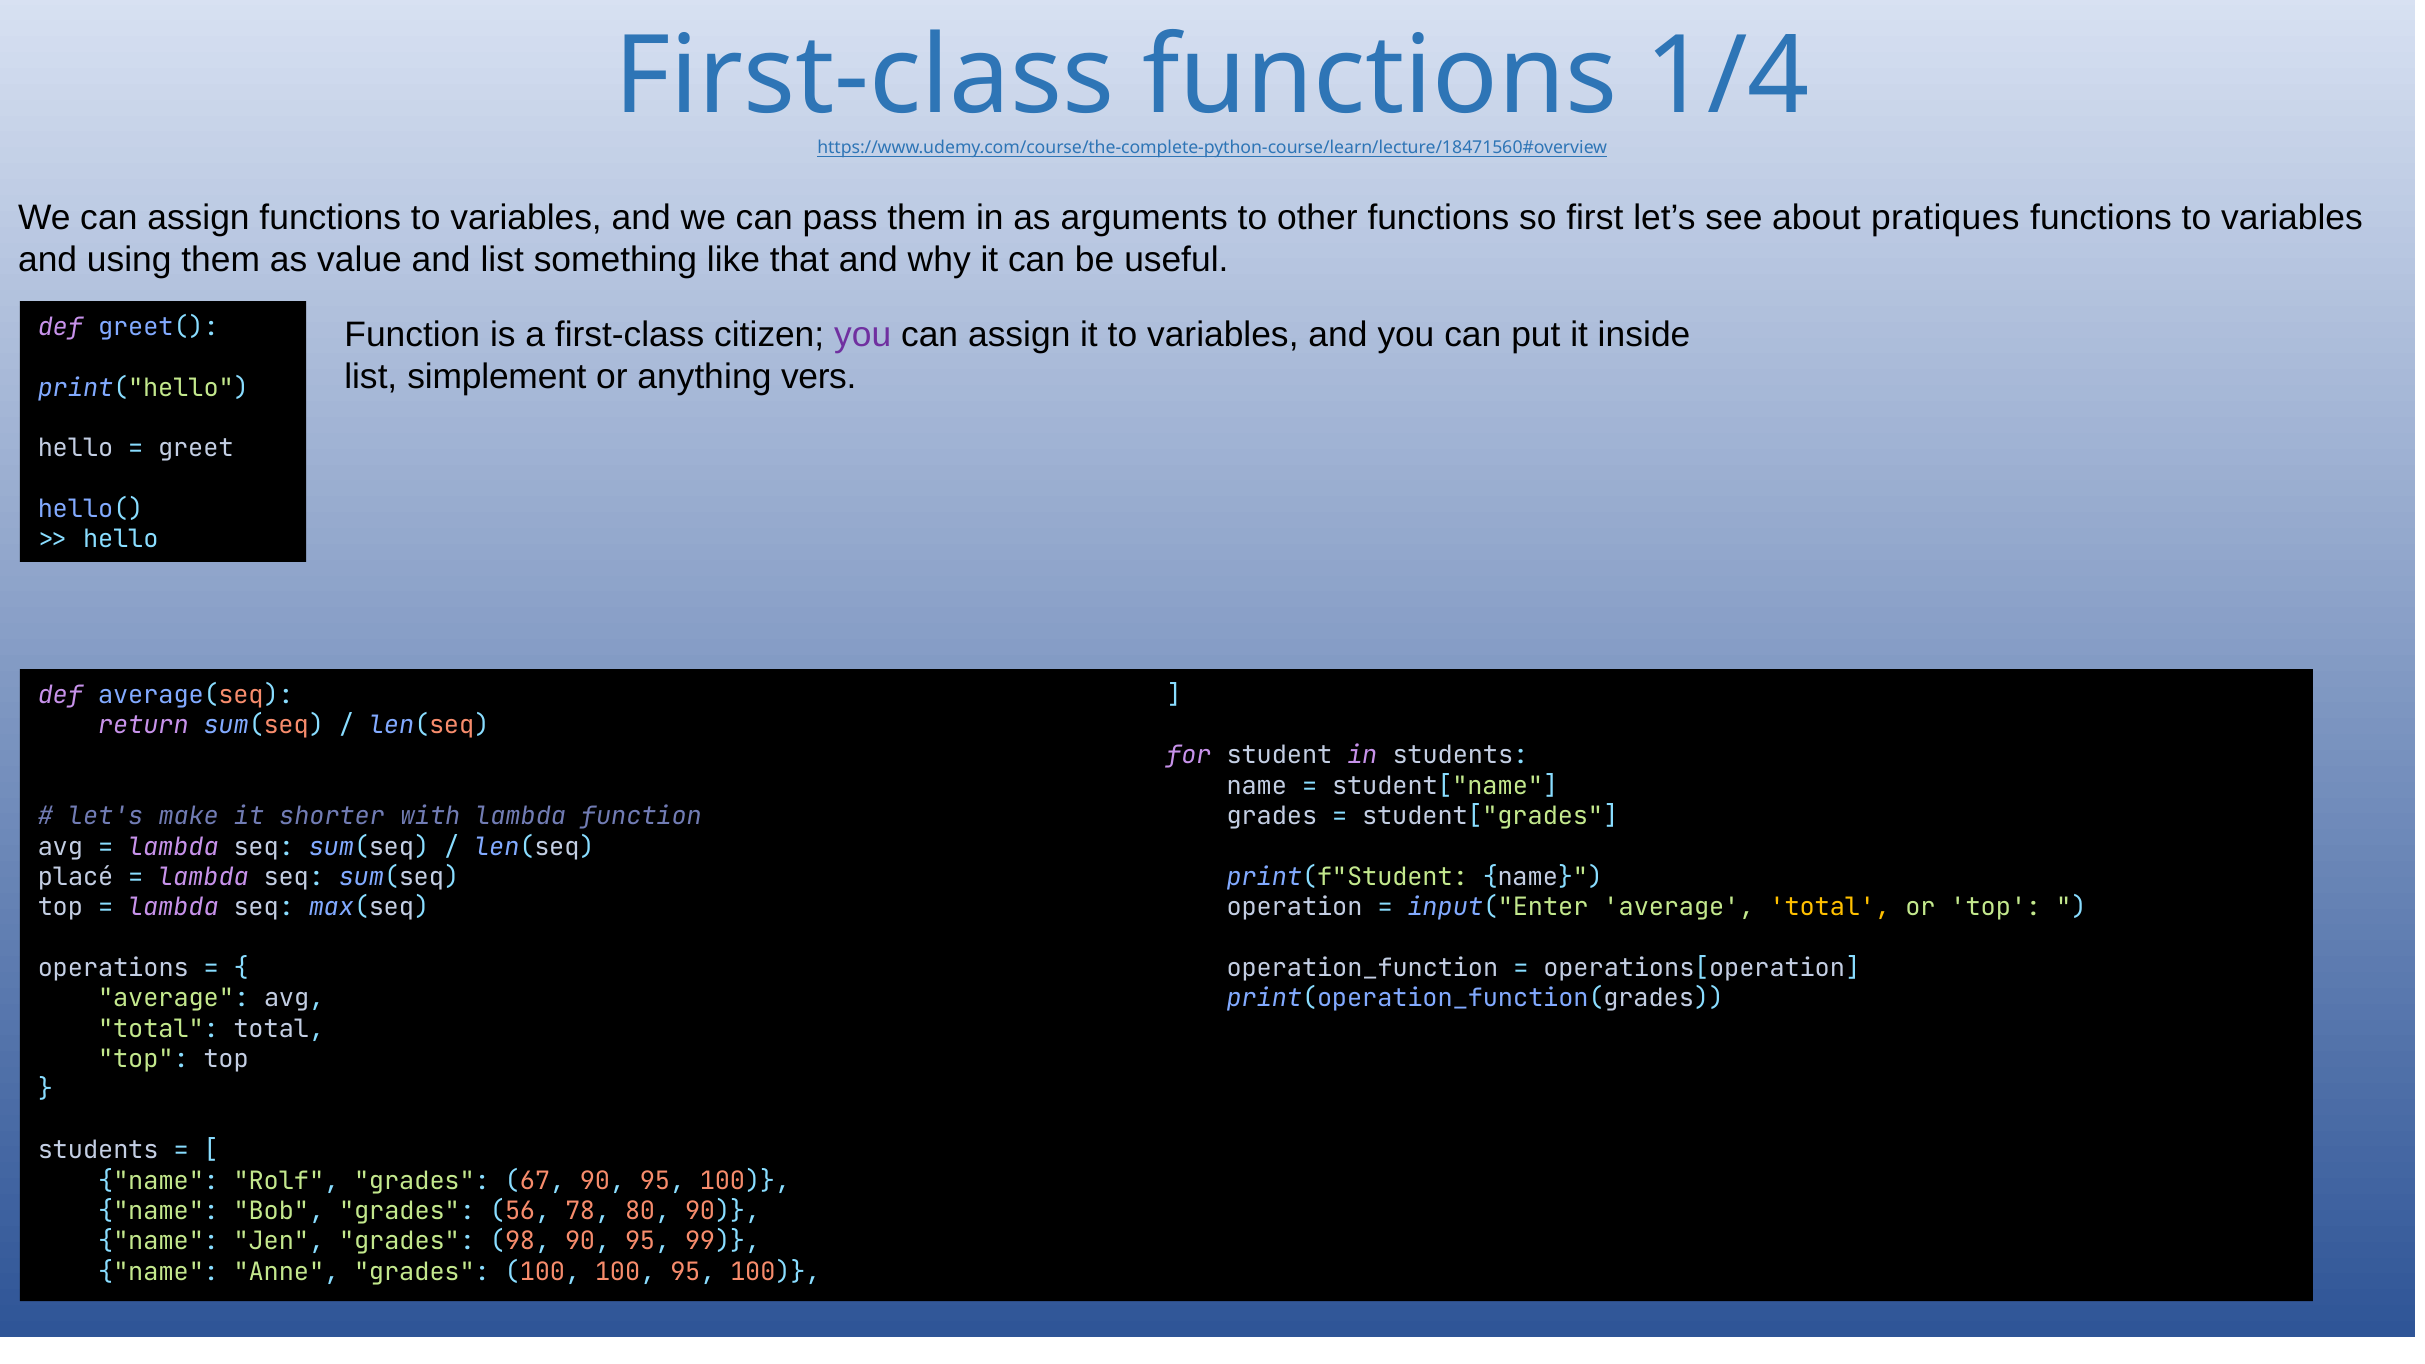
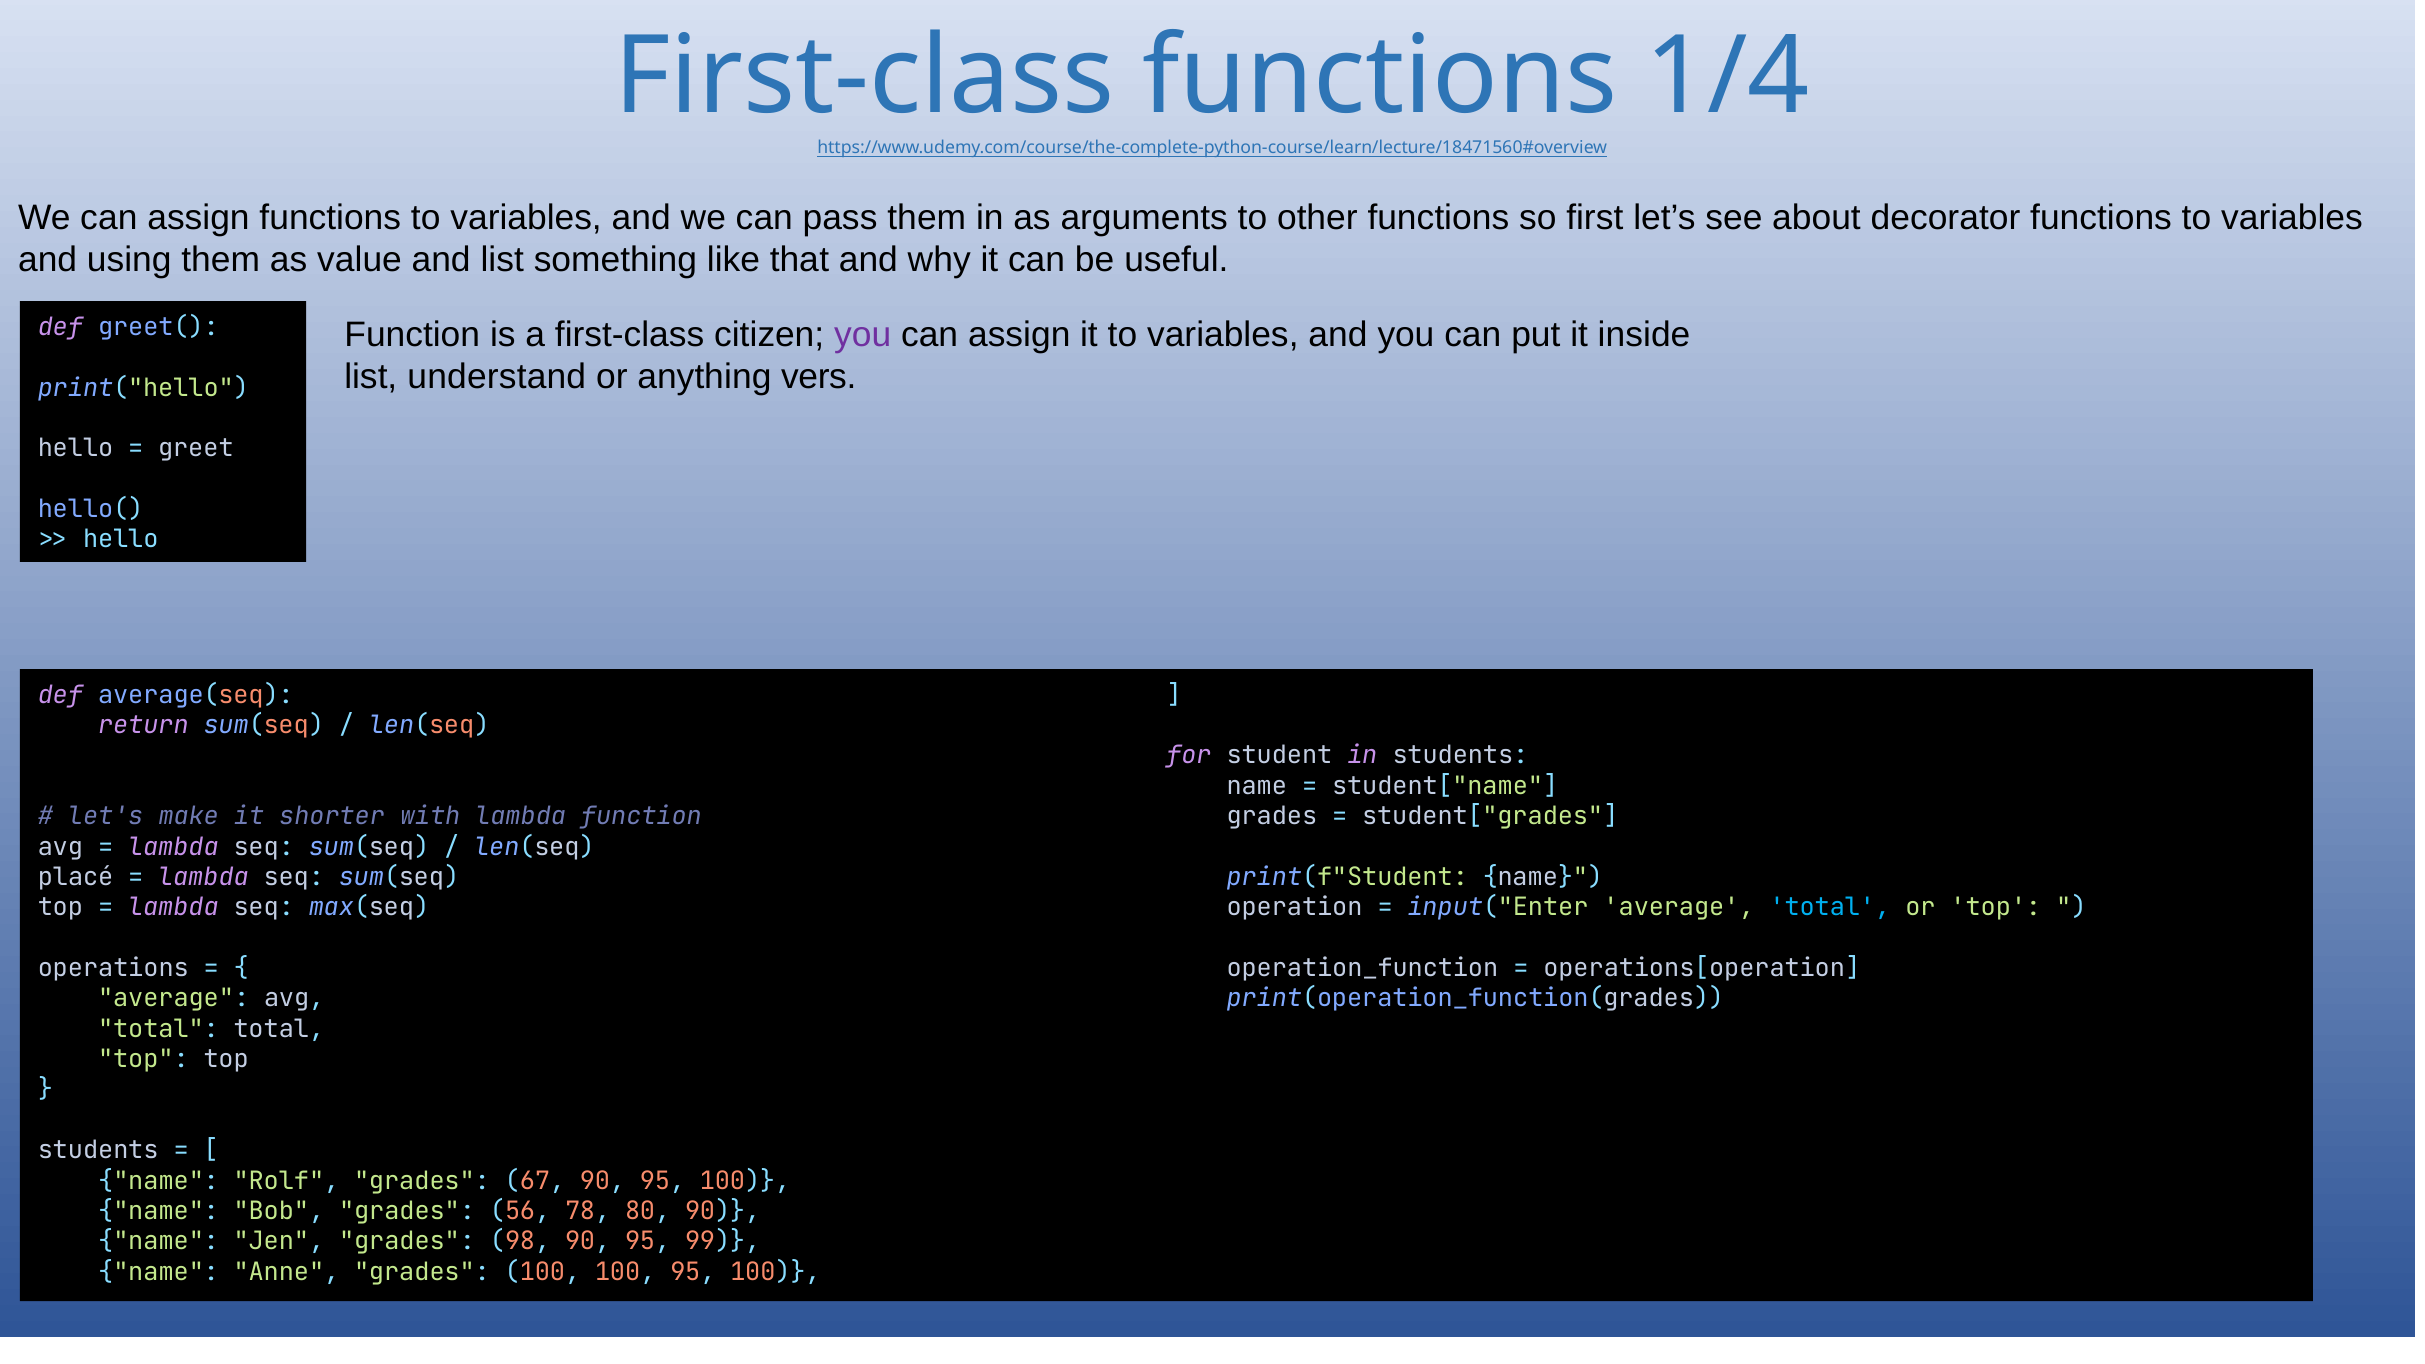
pratiques: pratiques -> decorator
simplement: simplement -> understand
total at (1830, 907) colour: yellow -> light blue
